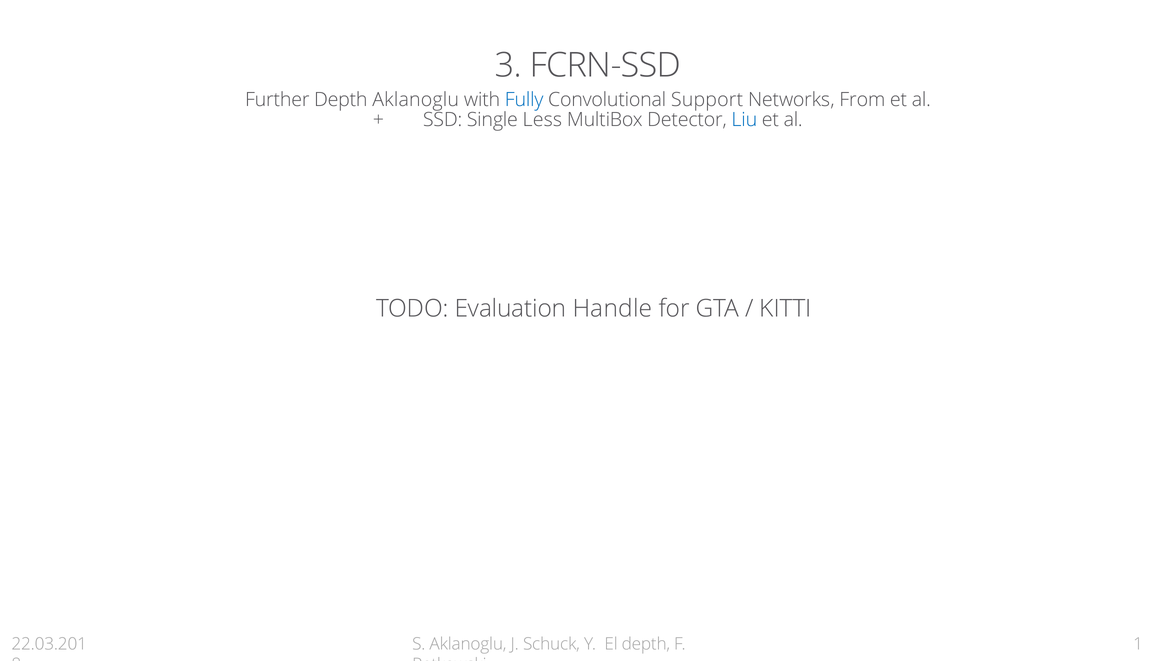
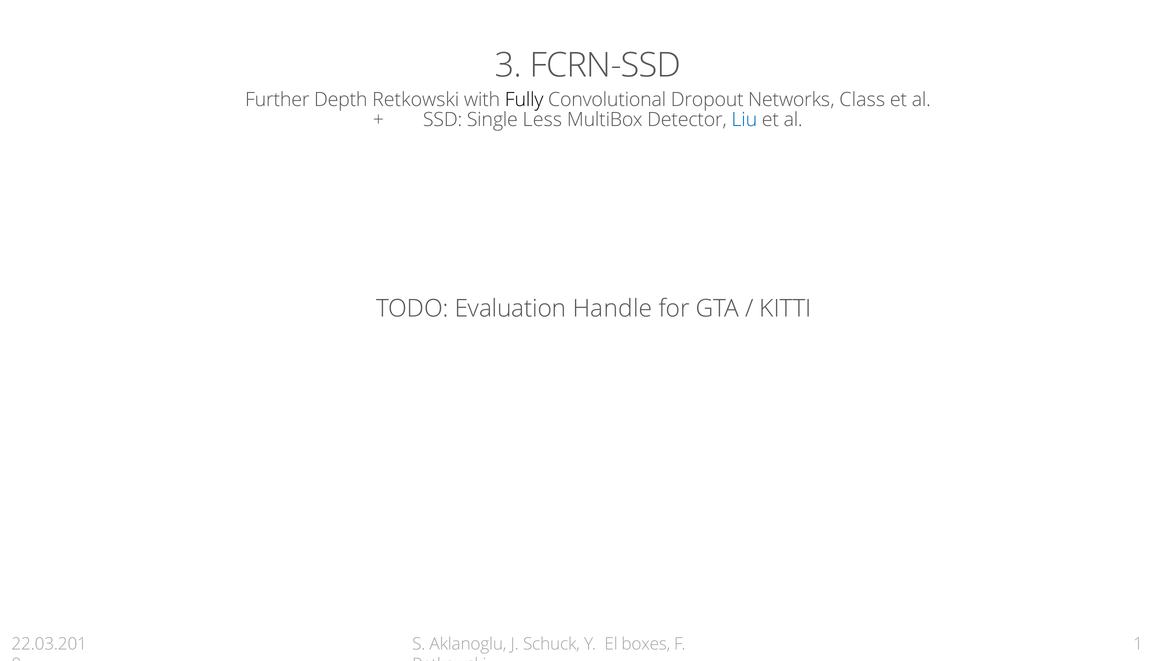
Depth Aklanoglu: Aklanoglu -> Retkowski
Fully colour: blue -> black
Support: Support -> Dropout
From: From -> Class
El depth: depth -> boxes
